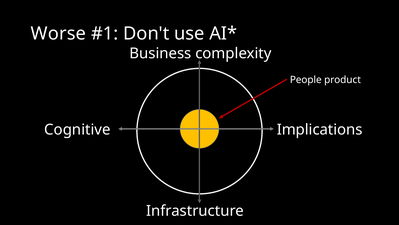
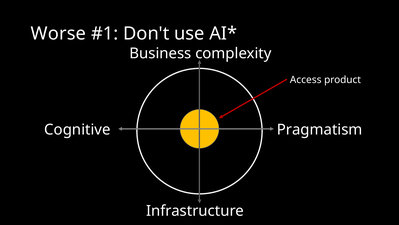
People: People -> Access
Implications: Implications -> Pragmatism
